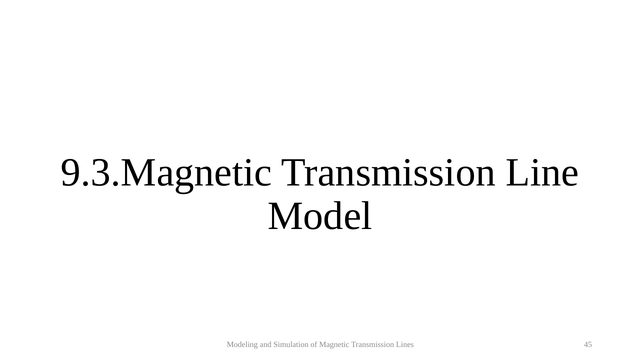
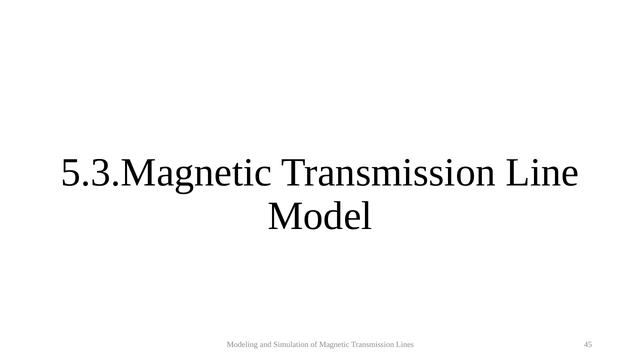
9.3.Magnetic: 9.3.Magnetic -> 5.3.Magnetic
